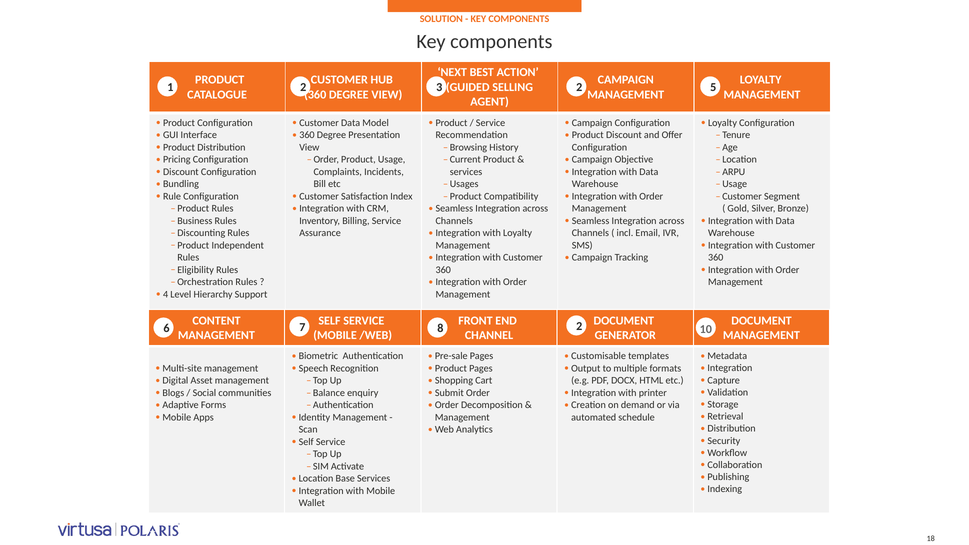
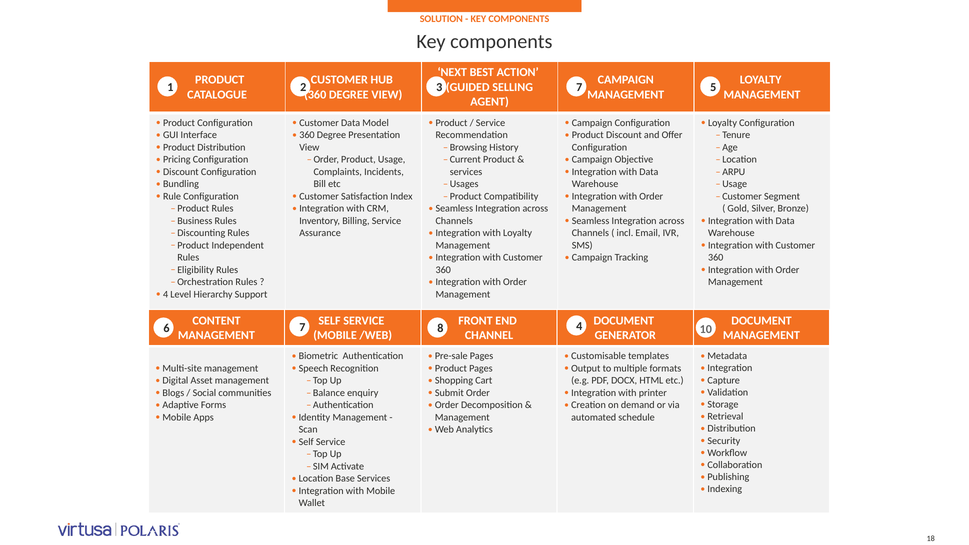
3 2: 2 -> 7
8 2: 2 -> 4
